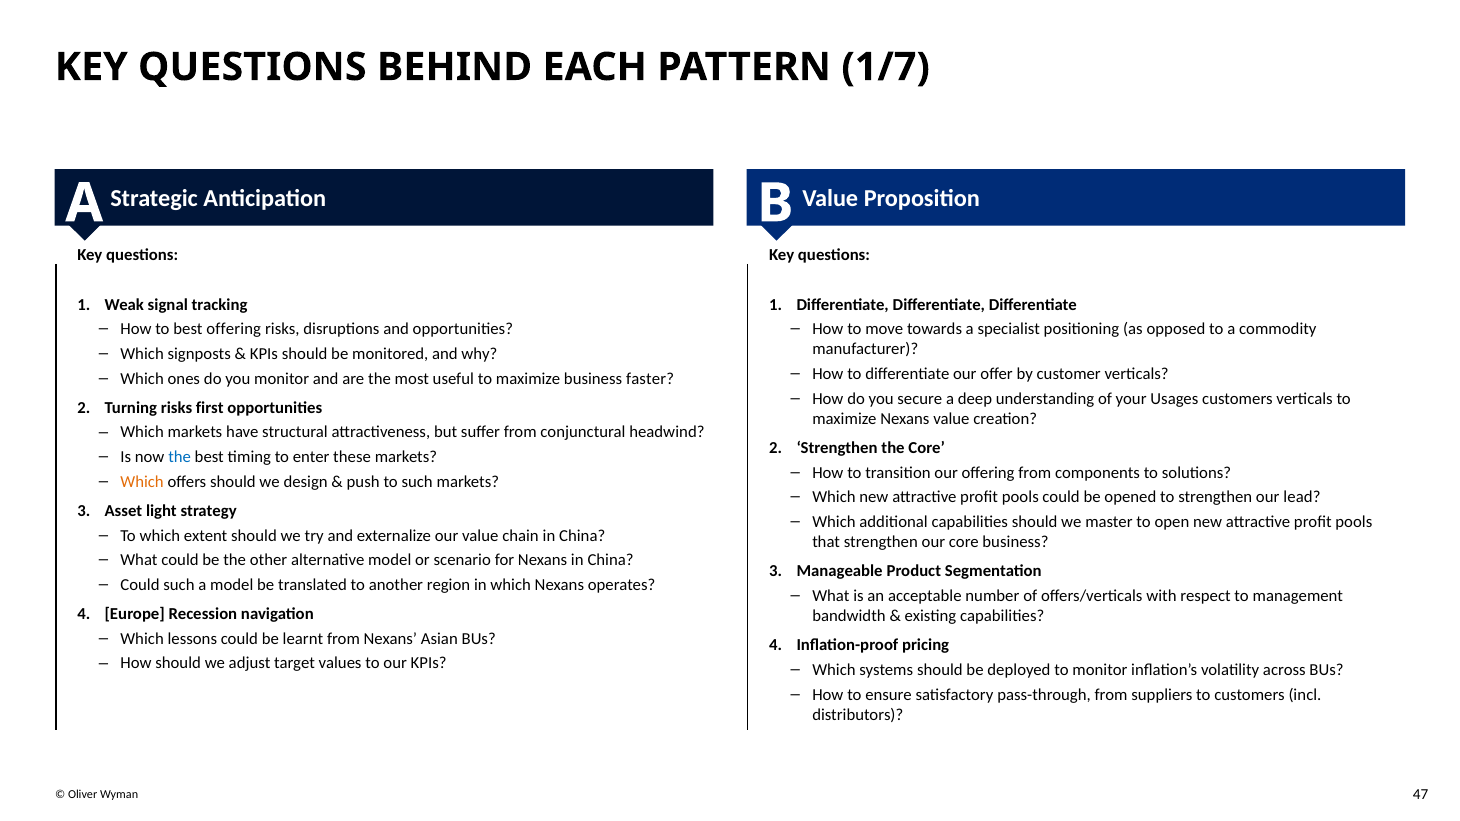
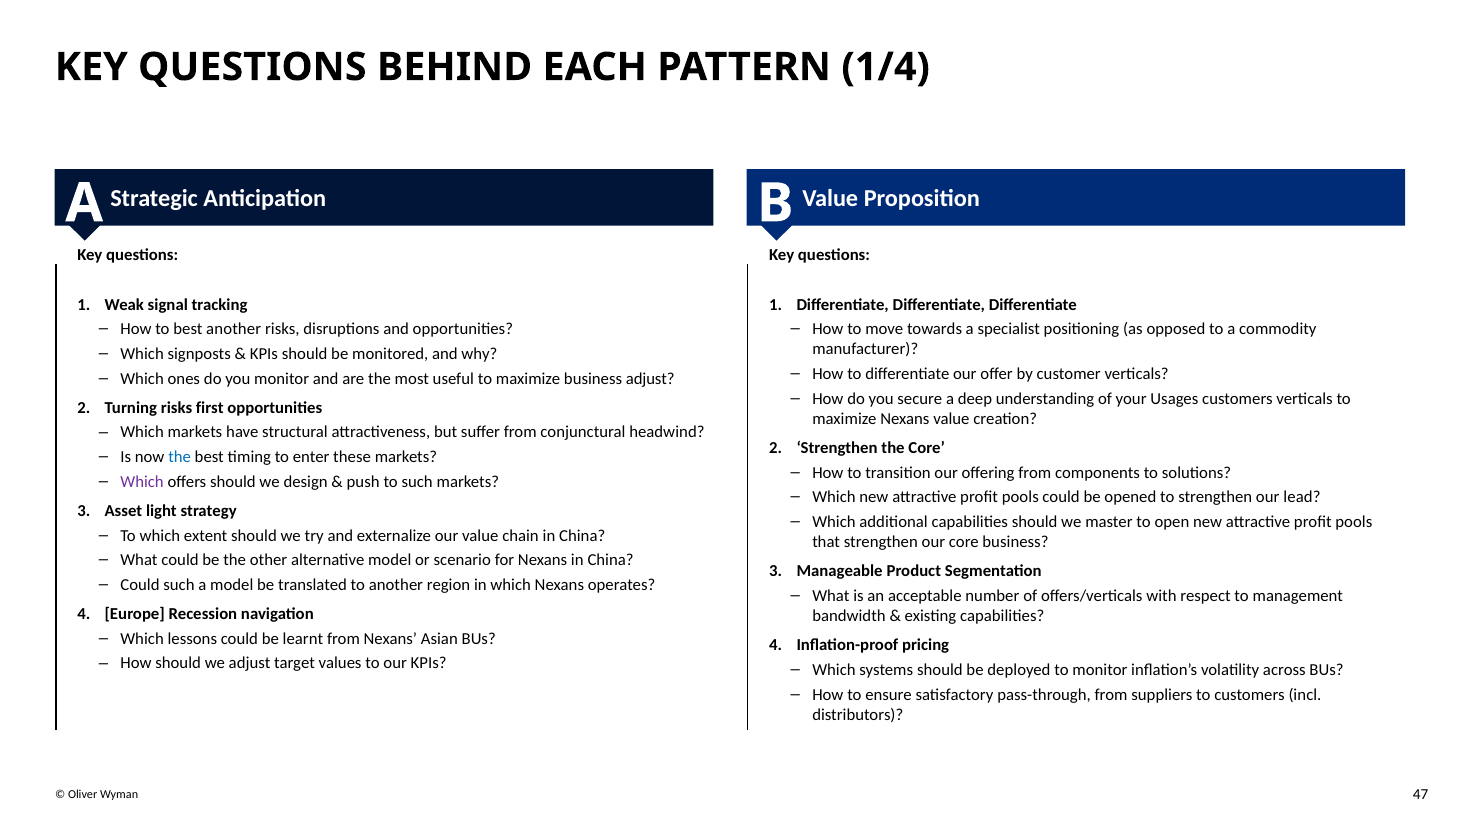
1/7: 1/7 -> 1/4
best offering: offering -> another
business faster: faster -> adjust
Which at (142, 482) colour: orange -> purple
